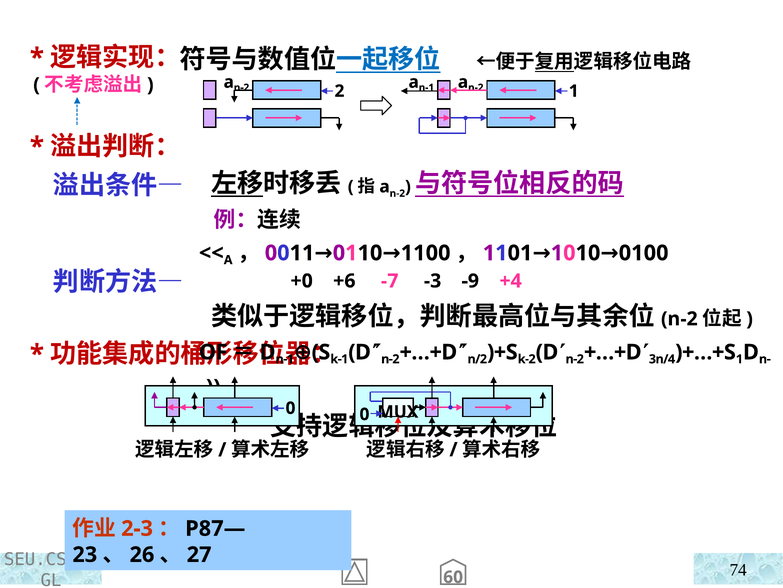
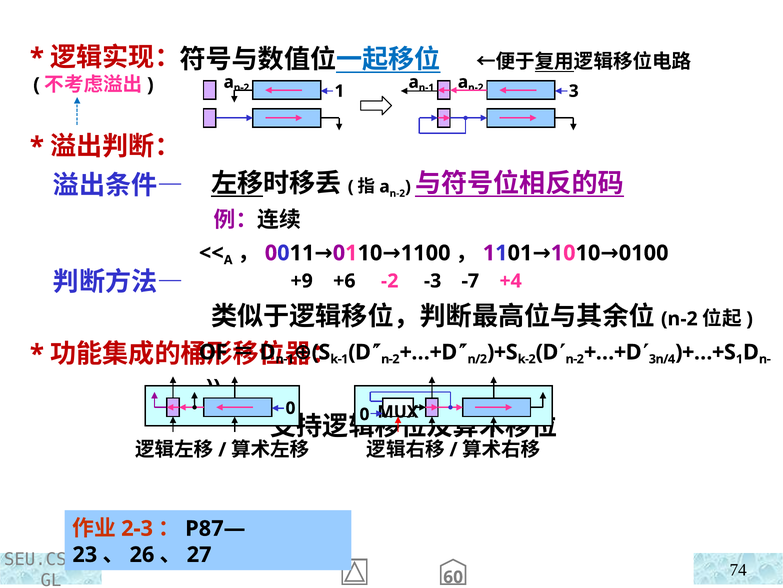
2 at (339, 91): 2 -> 1
1 at (574, 91): 1 -> 3
+0: +0 -> +9
-7: -7 -> -2
-9: -9 -> -7
